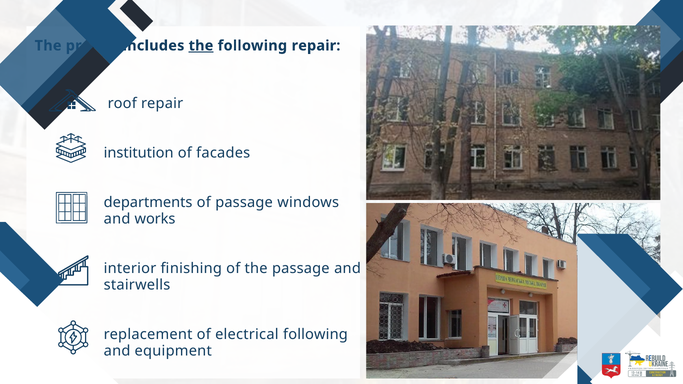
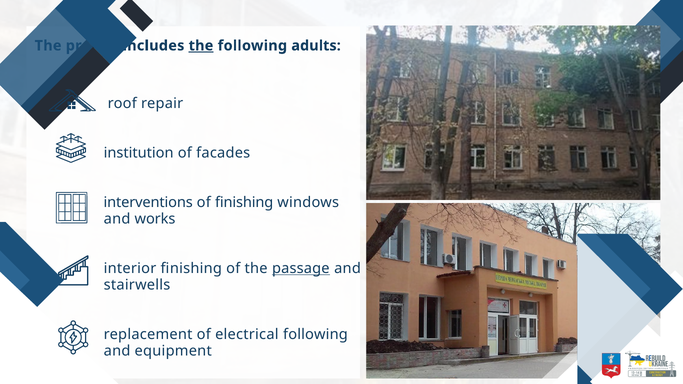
following repair: repair -> adults
departments: departments -> interventions
of passage: passage -> finishing
passage at (301, 269) underline: none -> present
